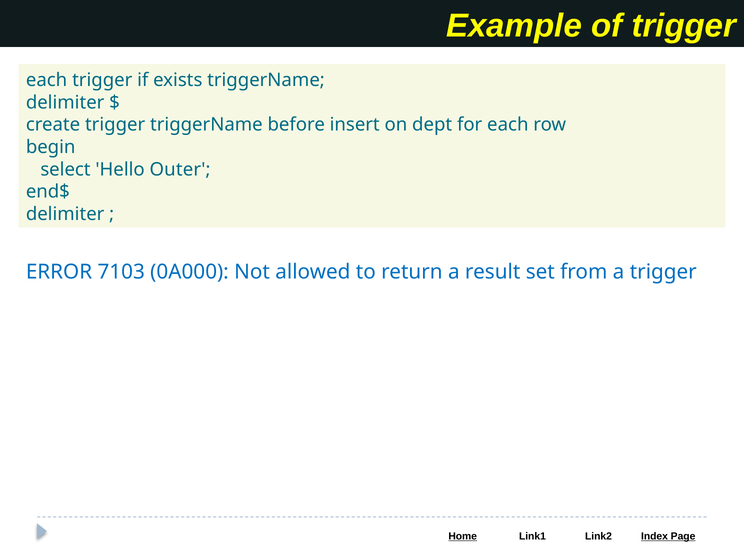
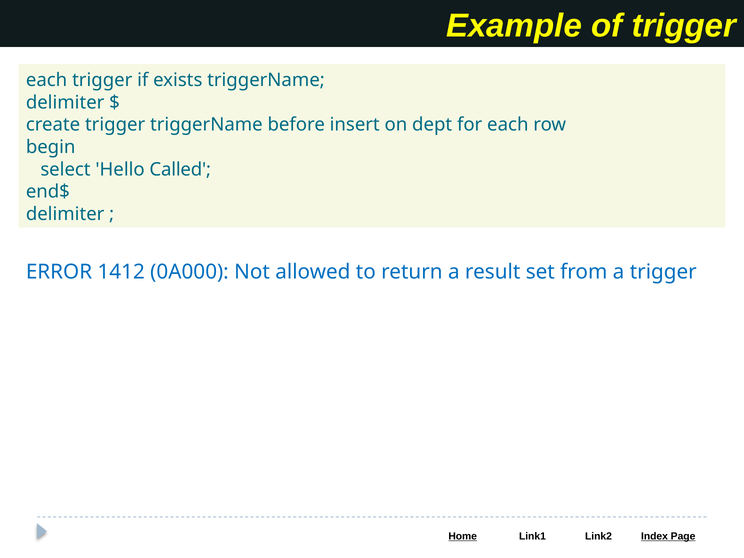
Outer: Outer -> Called
7103: 7103 -> 1412
